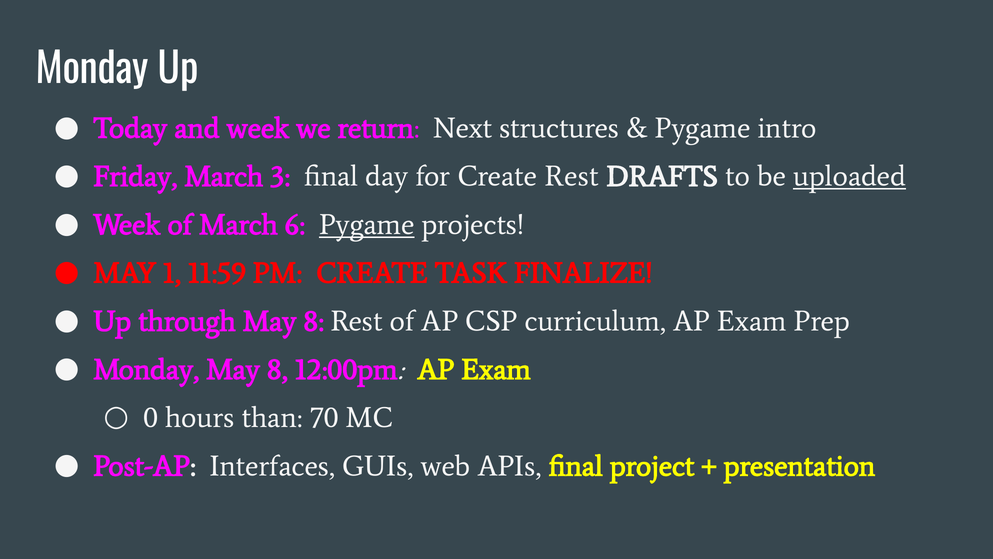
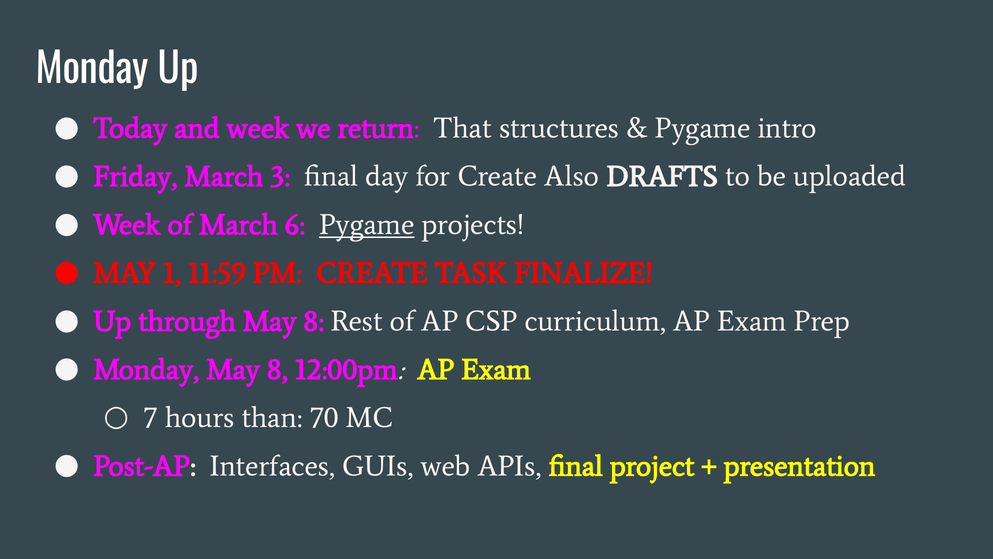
Next: Next -> That
Create Rest: Rest -> Also
uploaded underline: present -> none
0: 0 -> 7
